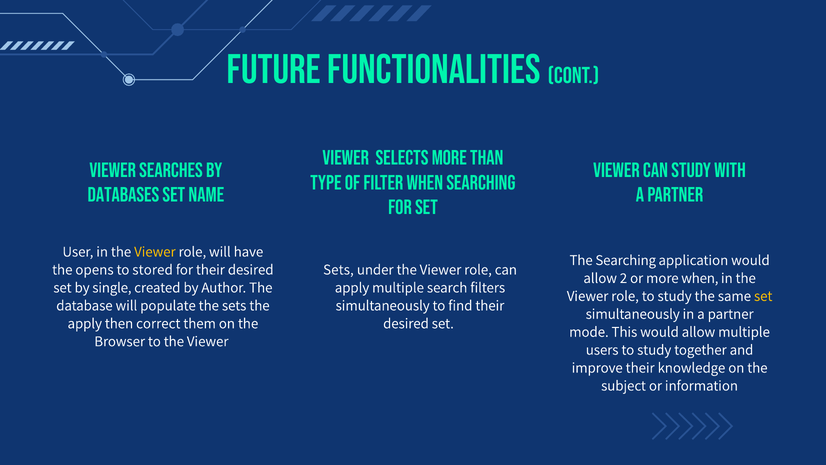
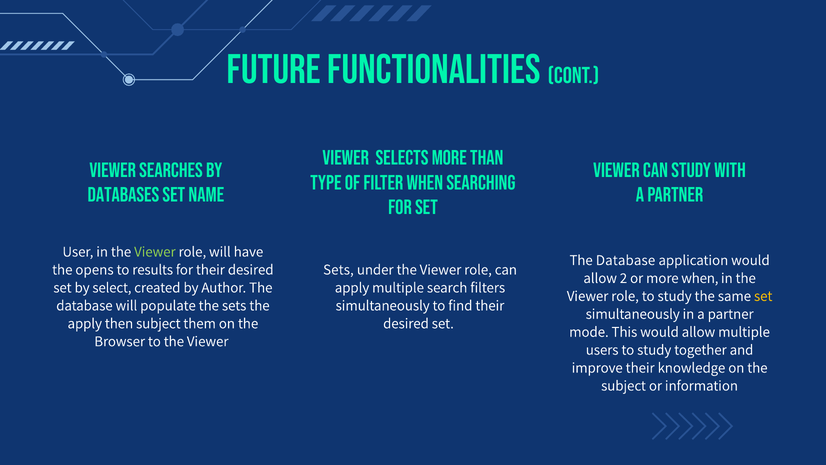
Viewer at (155, 251) colour: yellow -> light green
Searching at (626, 260): Searching -> Database
stored: stored -> results
single: single -> select
then correct: correct -> subject
